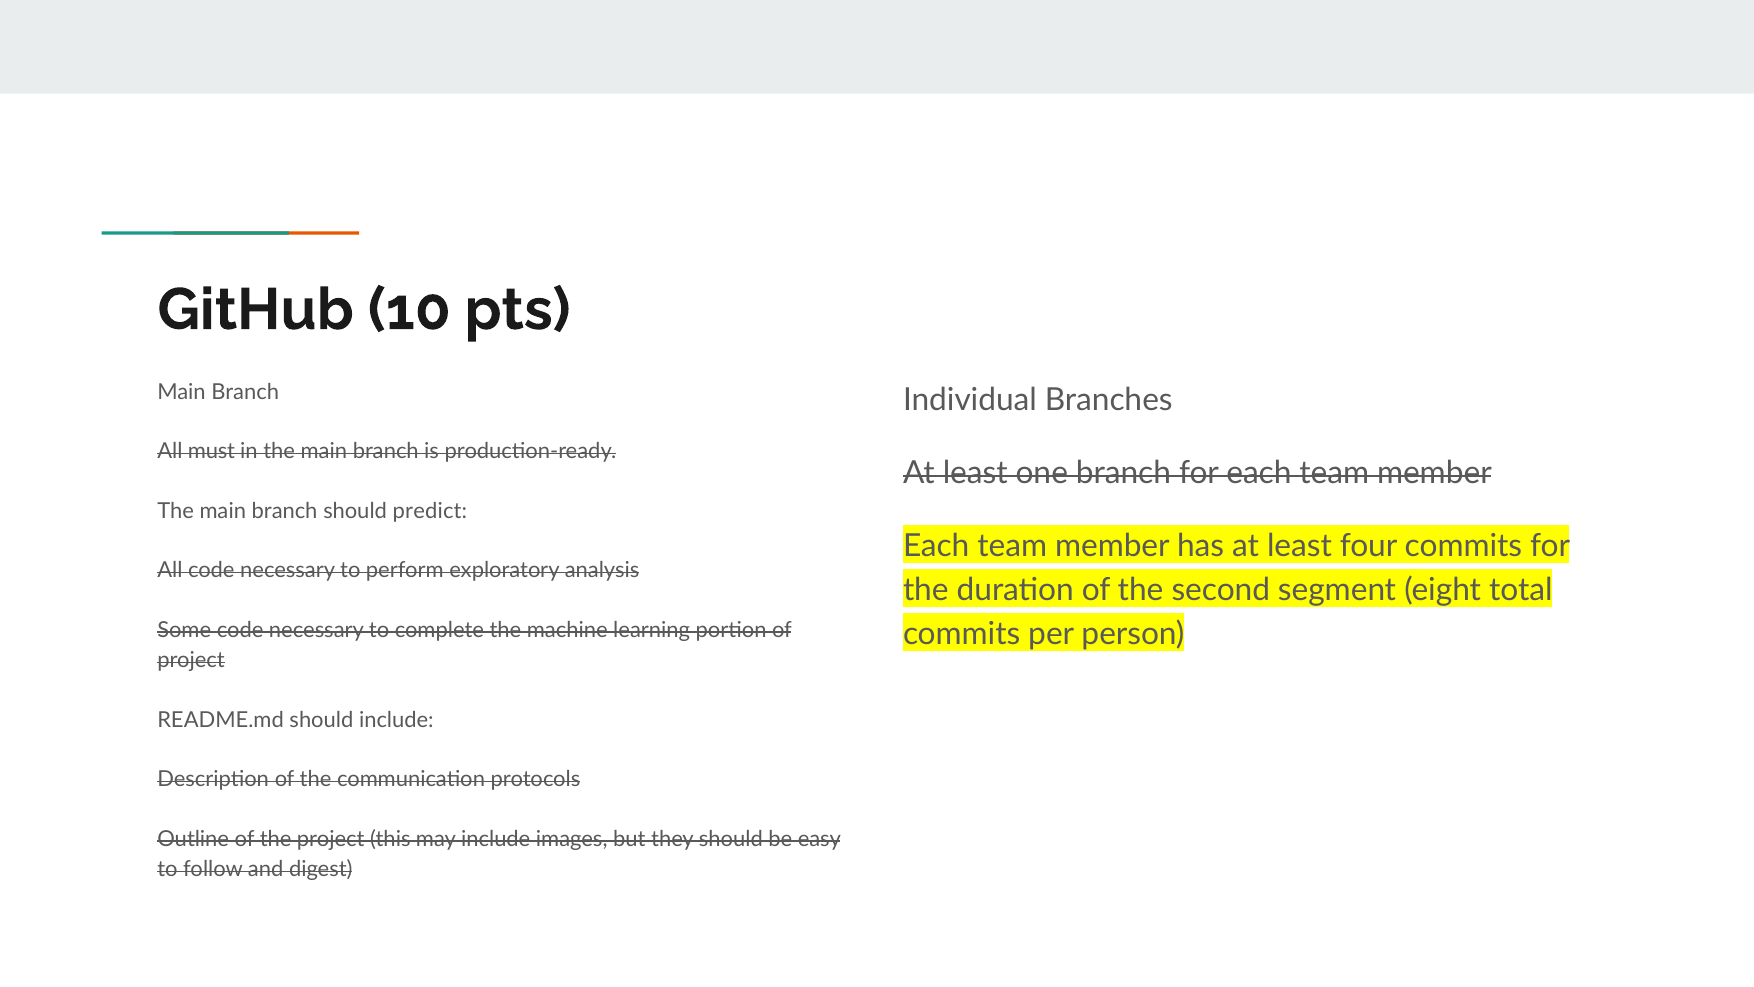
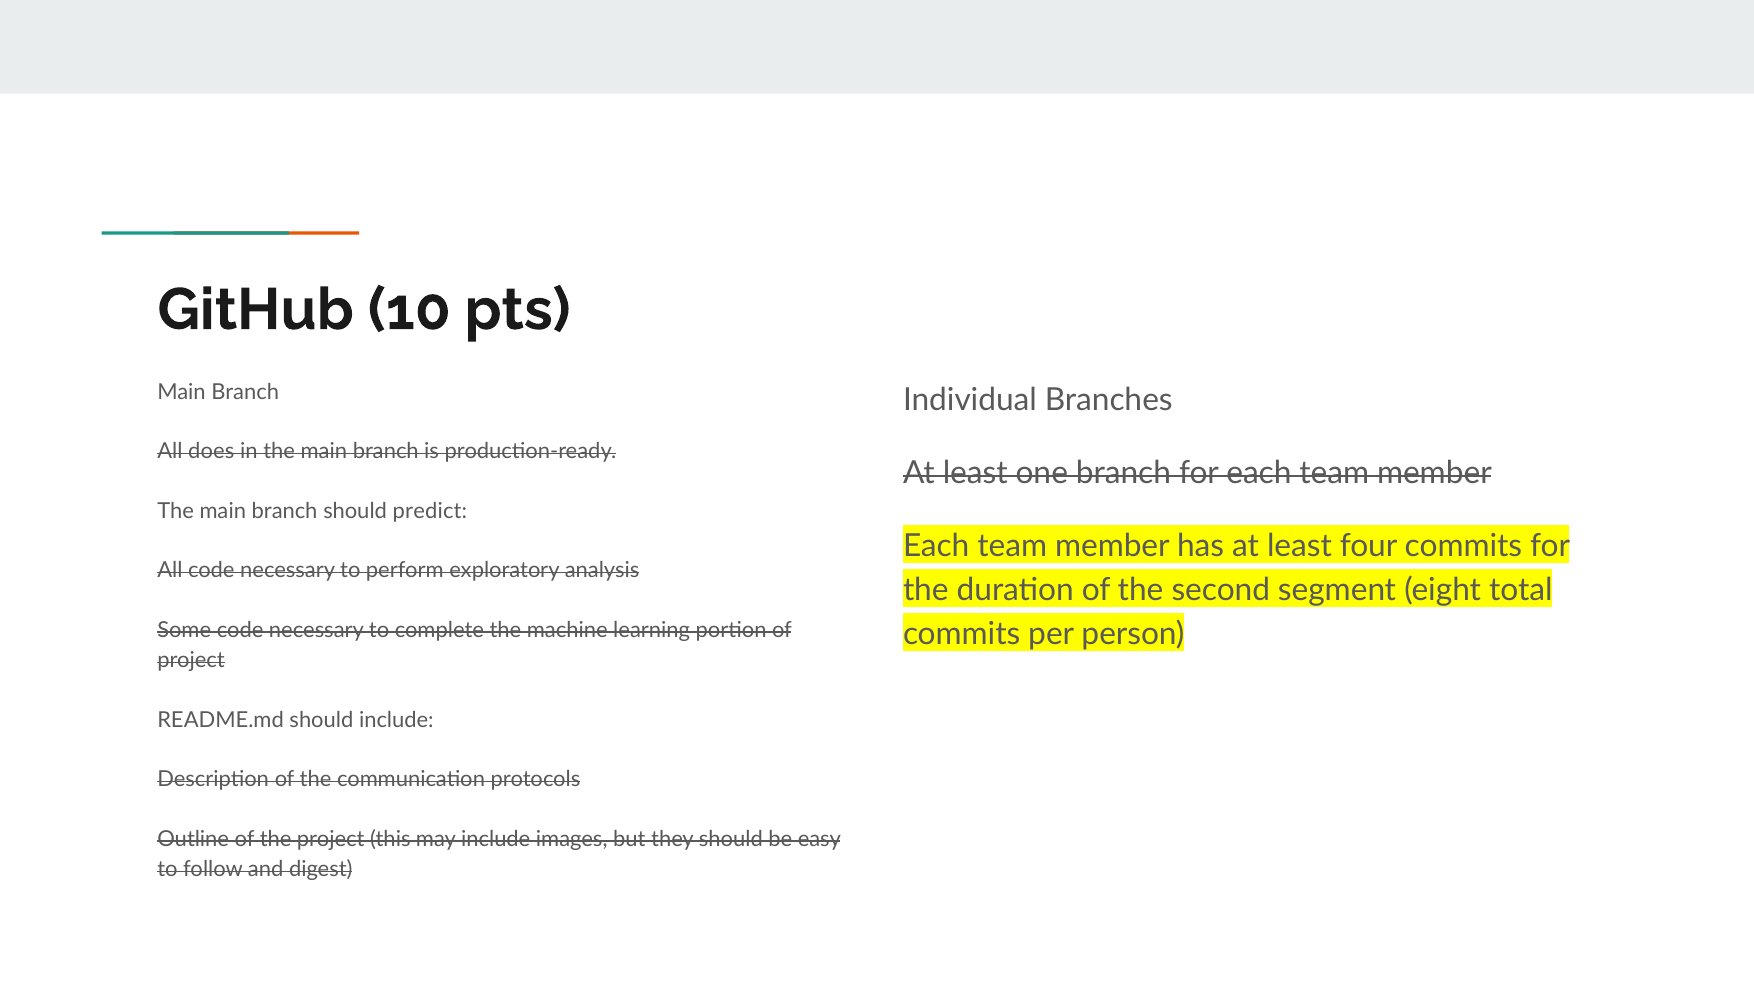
must: must -> does
